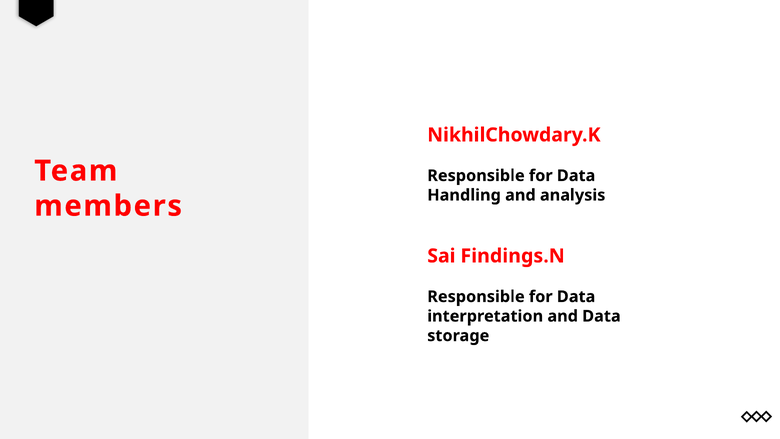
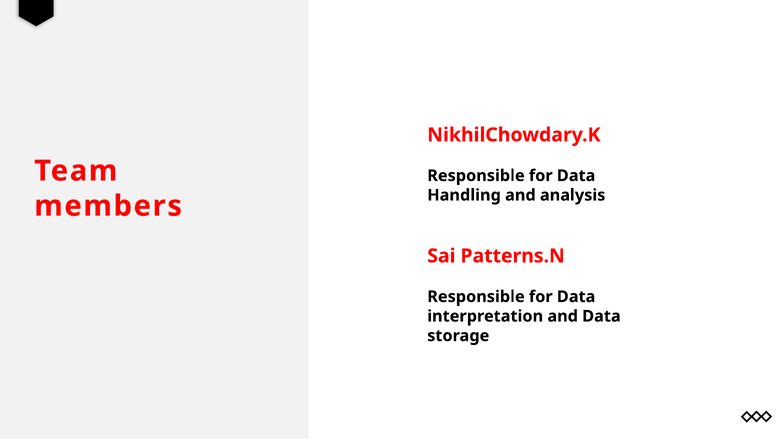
Findings.N: Findings.N -> Patterns.N
